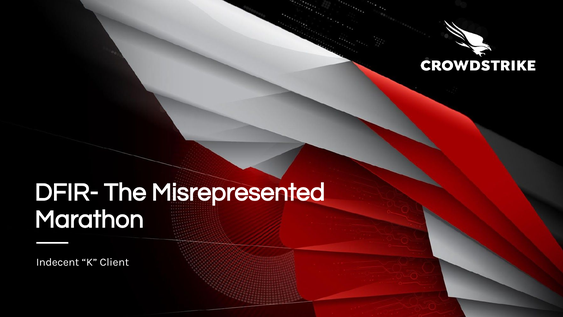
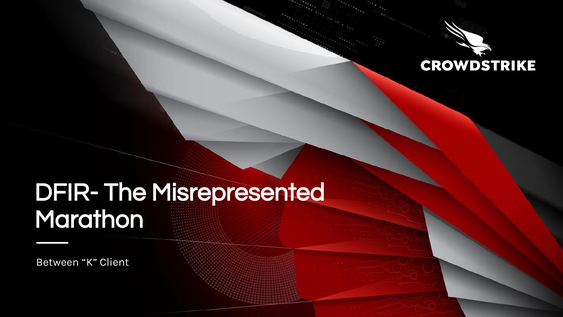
Indecent: Indecent -> Between
